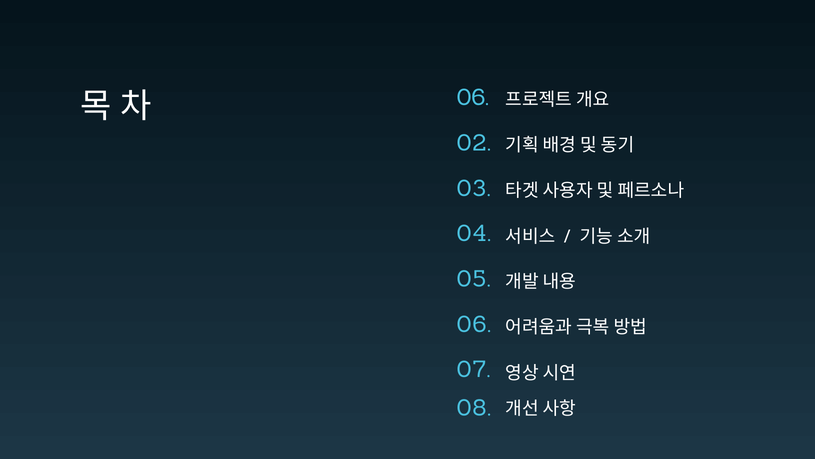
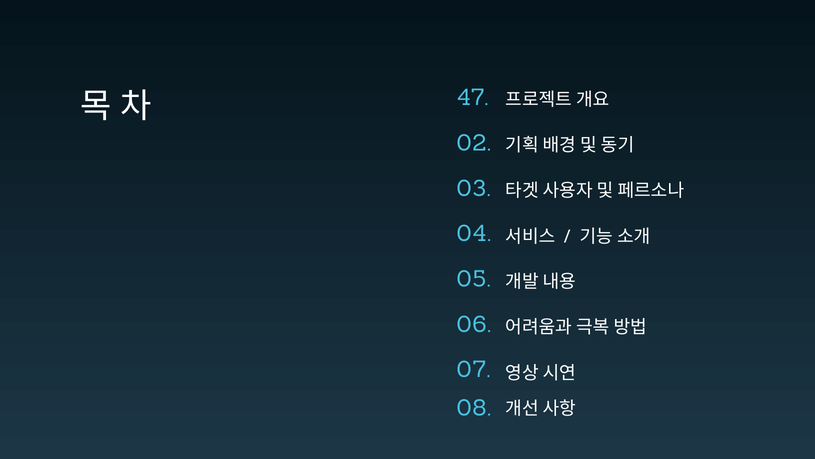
06 at (473, 98): 06 -> 47
